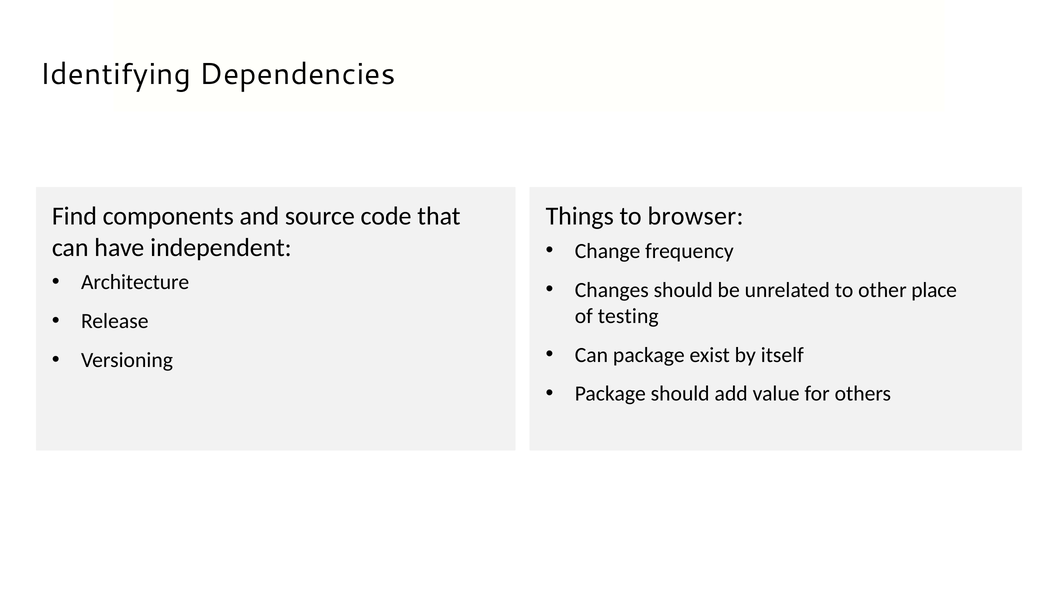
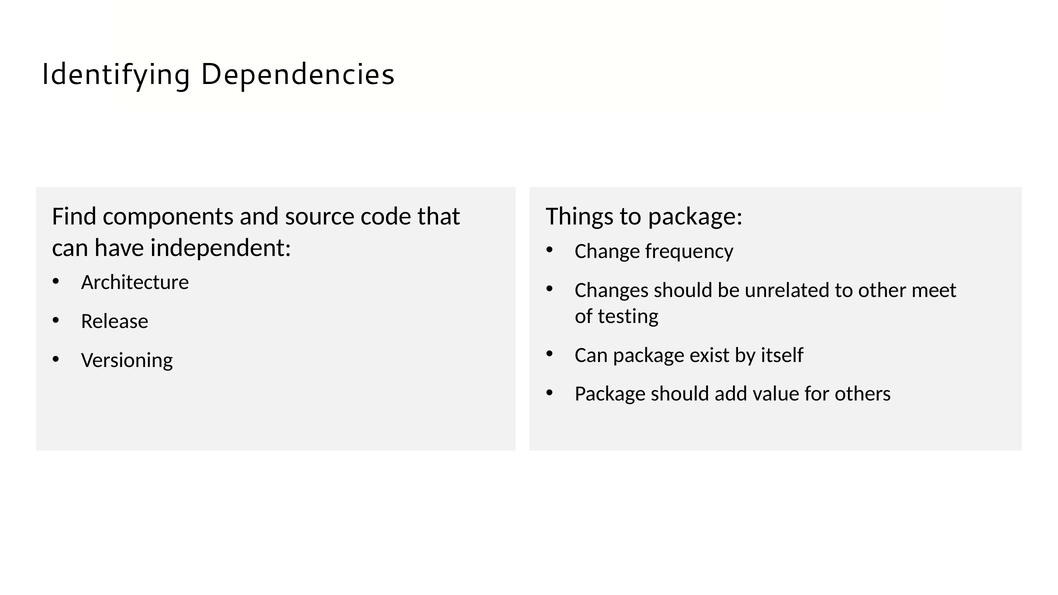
to browser: browser -> package
place: place -> meet
